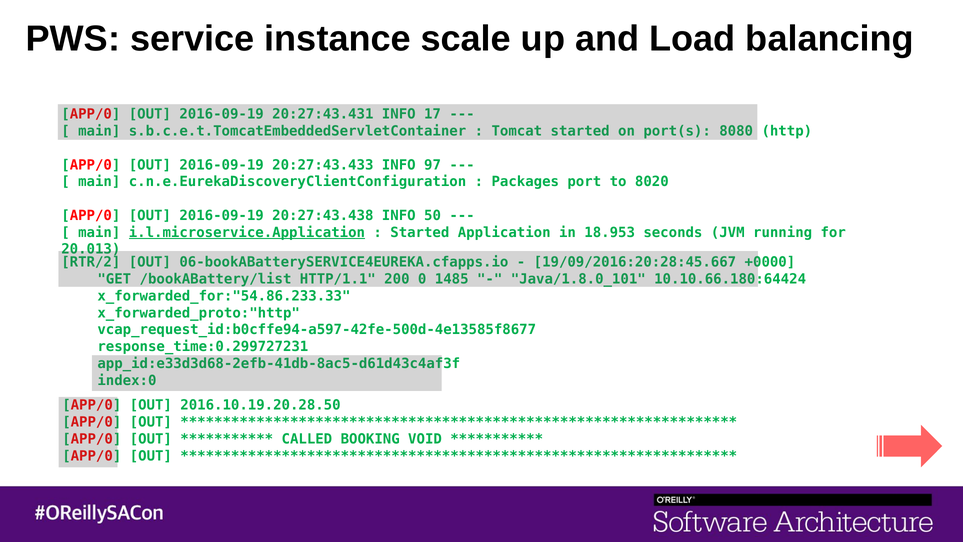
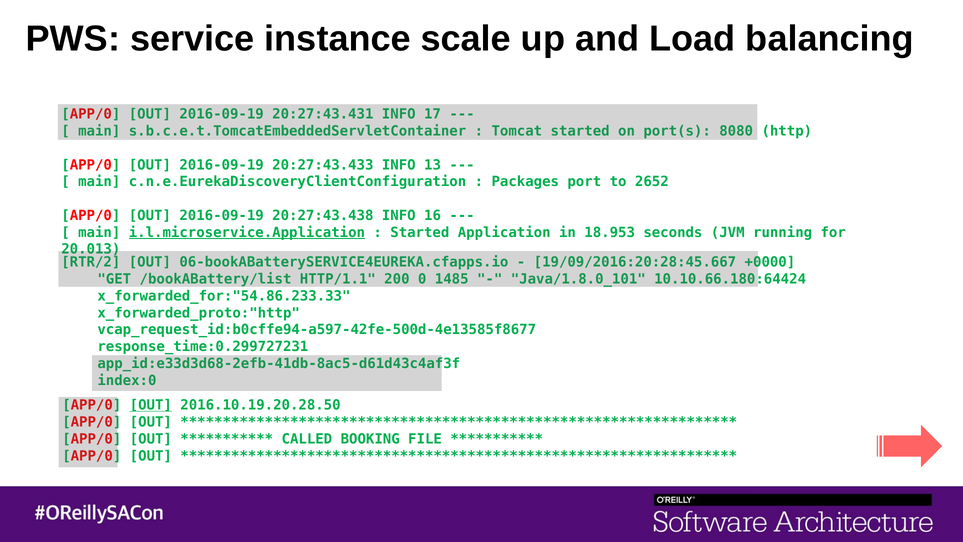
97: 97 -> 13
8020: 8020 -> 2652
50: 50 -> 16
OUT at (151, 405) underline: none -> present
VOID: VOID -> FILE
